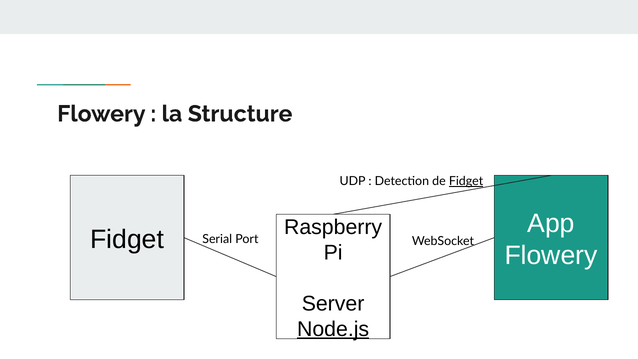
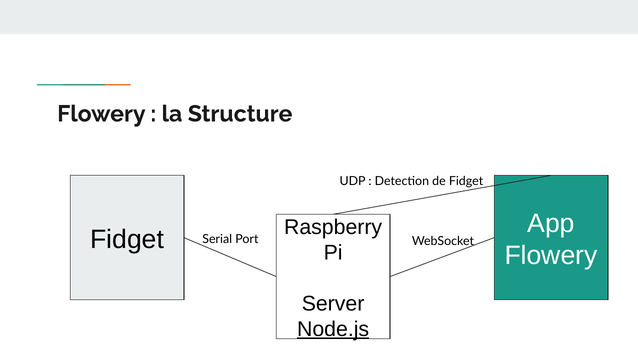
Fidget at (466, 181) underline: present -> none
